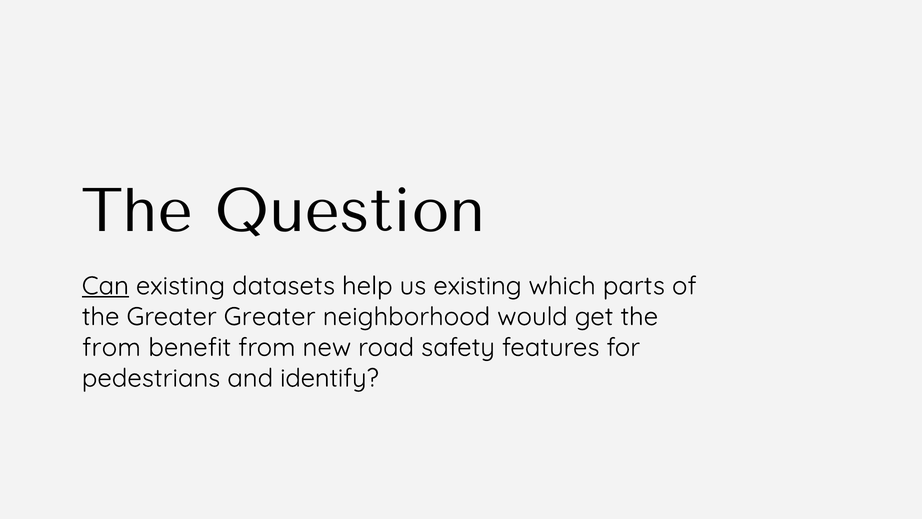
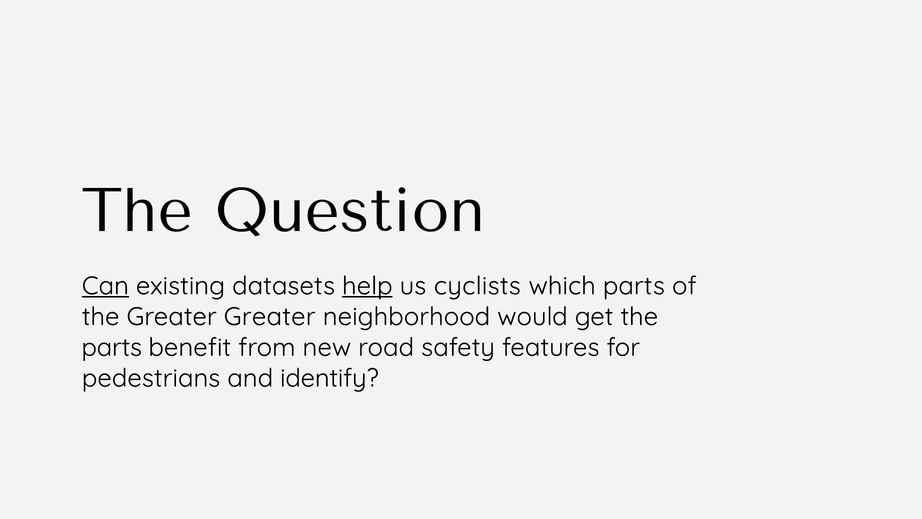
help underline: none -> present
us existing: existing -> cyclists
from at (111, 347): from -> parts
